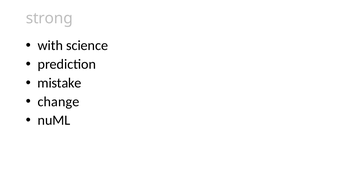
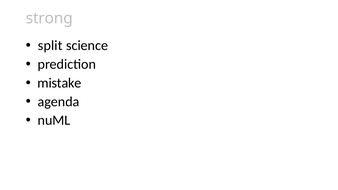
with: with -> split
change: change -> agenda
